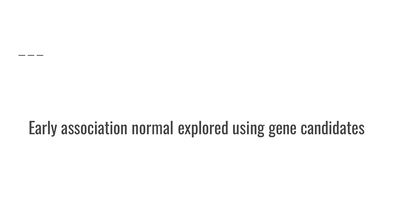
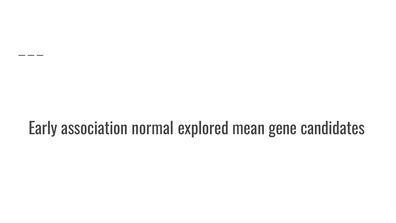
using: using -> mean
